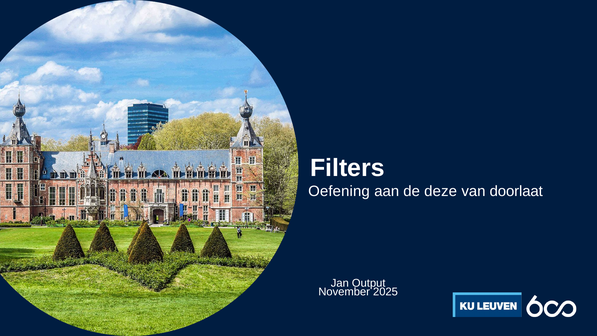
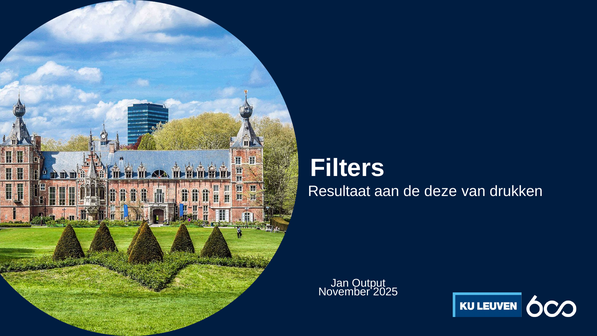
Oefening: Oefening -> Resultaat
doorlaat: doorlaat -> drukken
